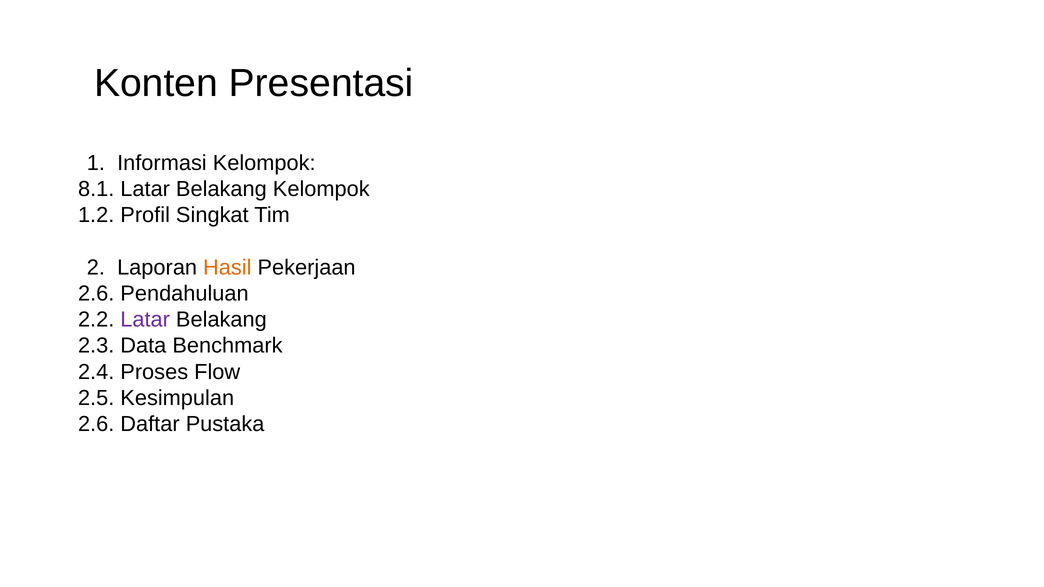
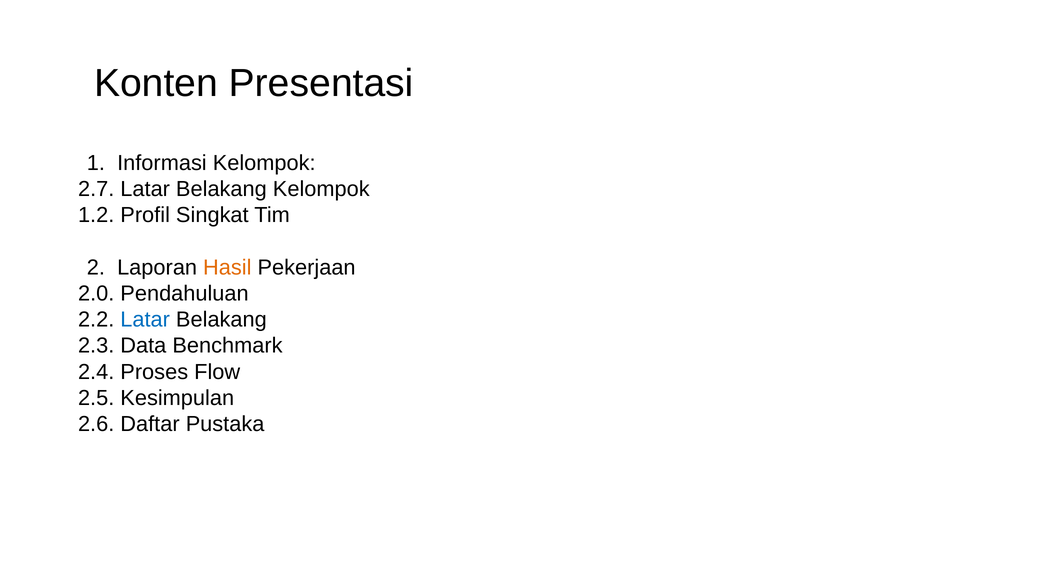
8.1: 8.1 -> 2.7
2.6 at (96, 294): 2.6 -> 2.0
Latar at (145, 320) colour: purple -> blue
